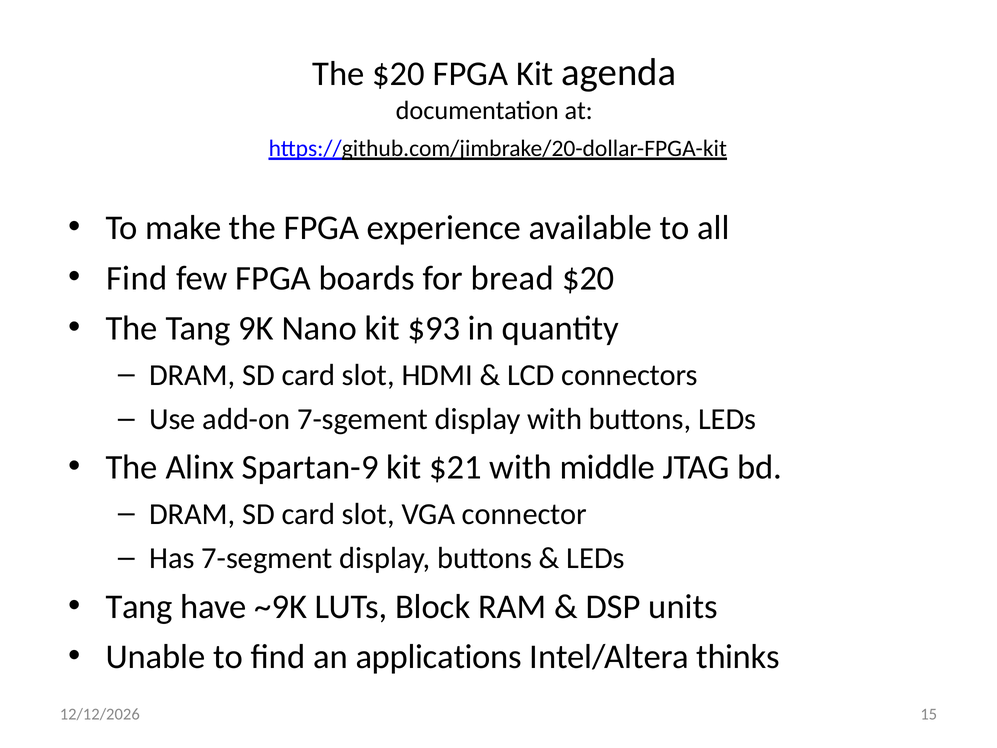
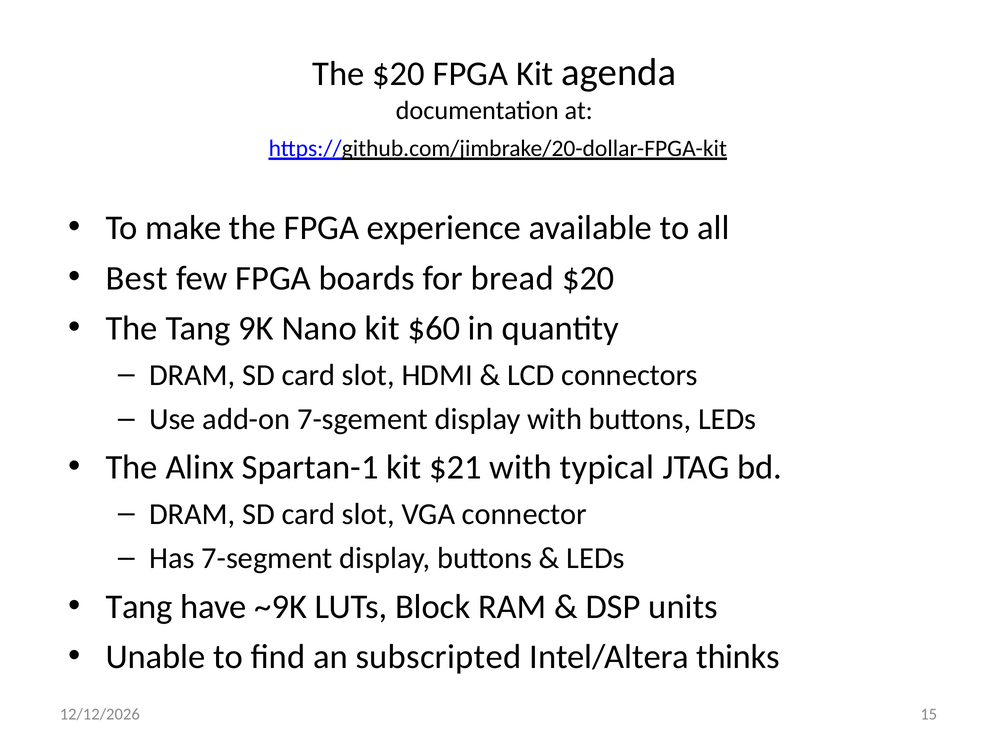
Find at (137, 278): Find -> Best
$93: $93 -> $60
Spartan-9: Spartan-9 -> Spartan-1
middle: middle -> typical
applications: applications -> subscripted
